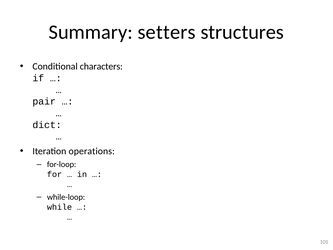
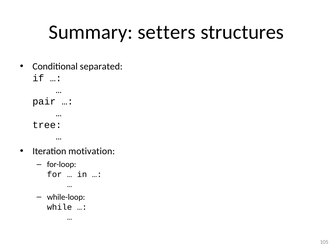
characters: characters -> separated
dict: dict -> tree
operations: operations -> motivation
